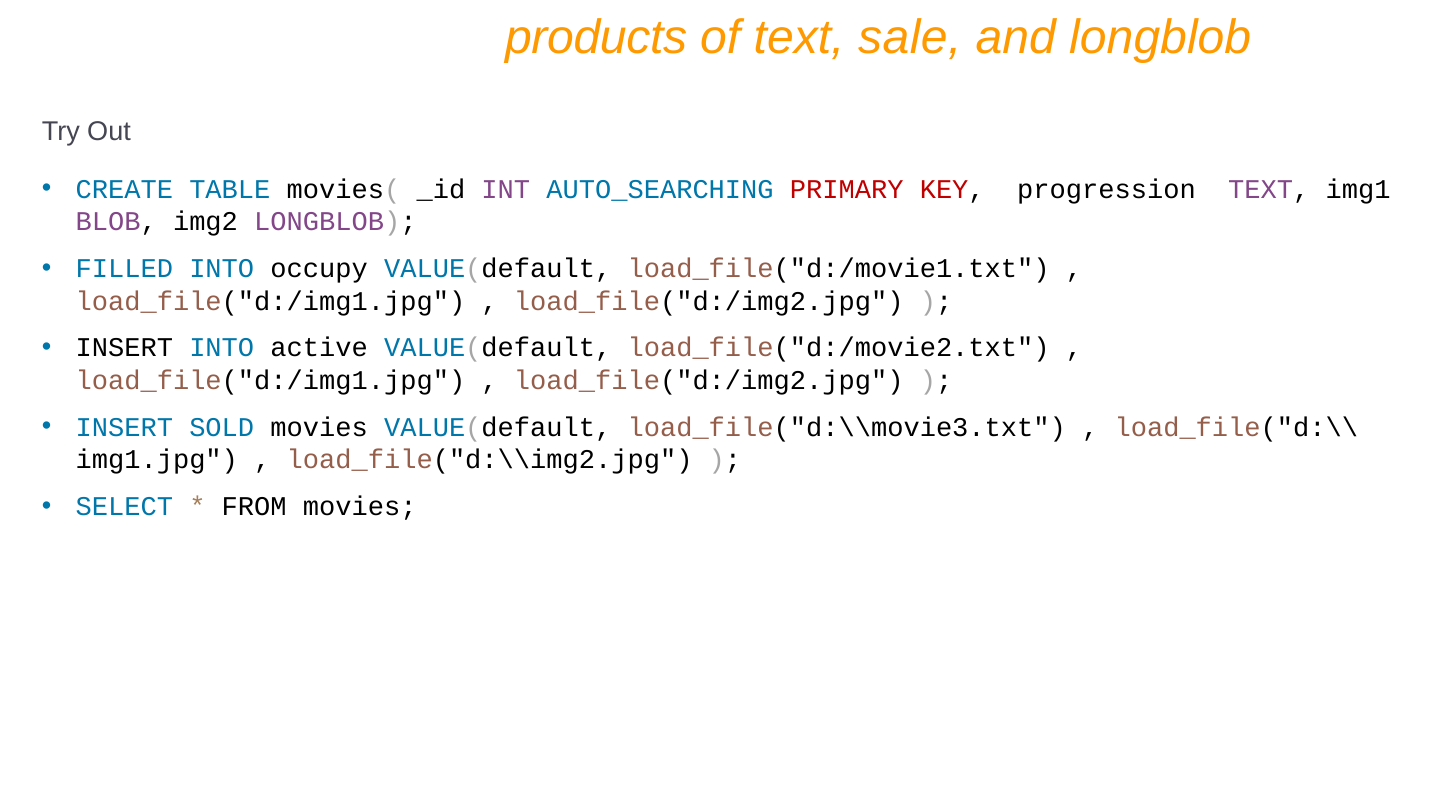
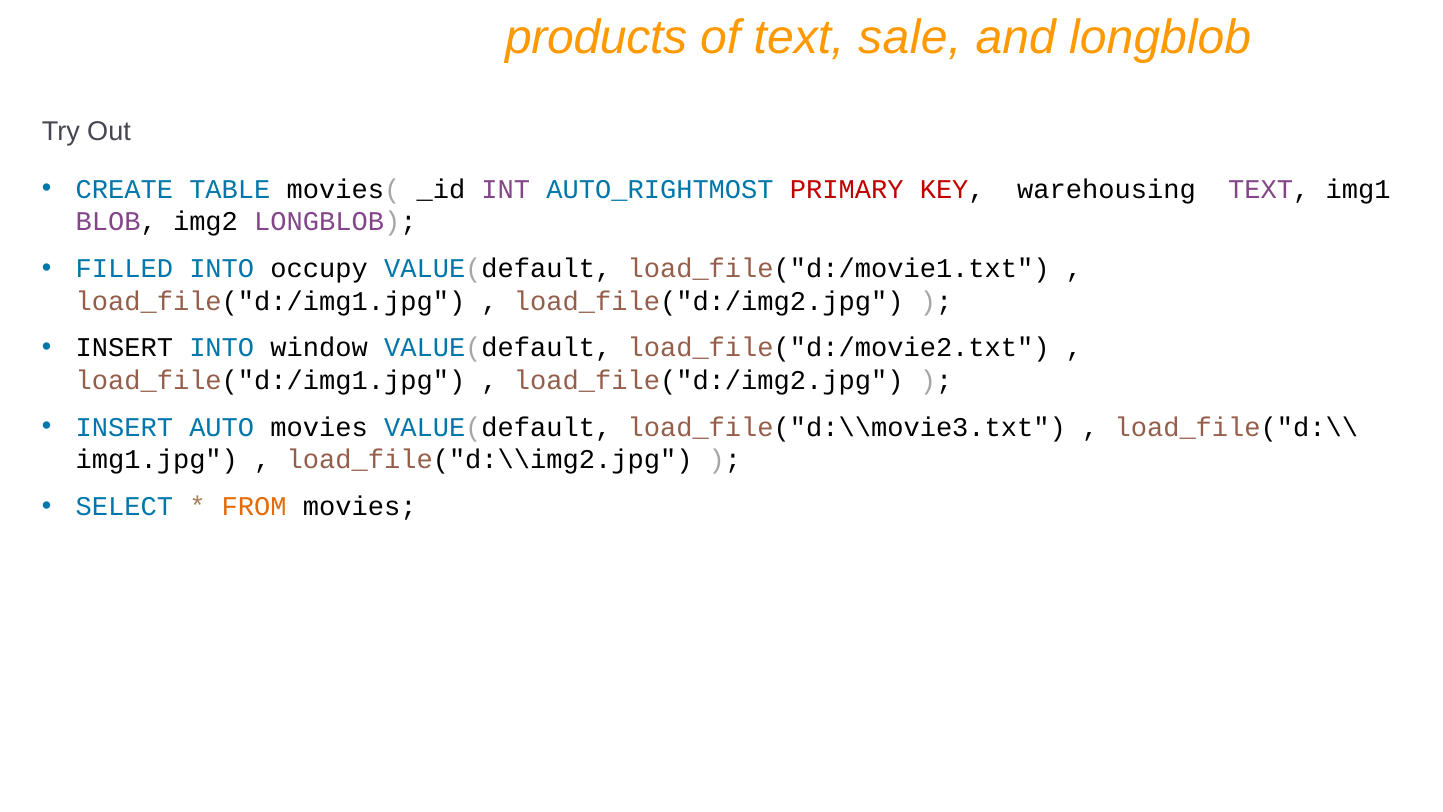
AUTO_SEARCHING: AUTO_SEARCHING -> AUTO_RIGHTMOST
progression: progression -> warehousing
active: active -> window
SOLD: SOLD -> AUTO
FROM colour: black -> orange
